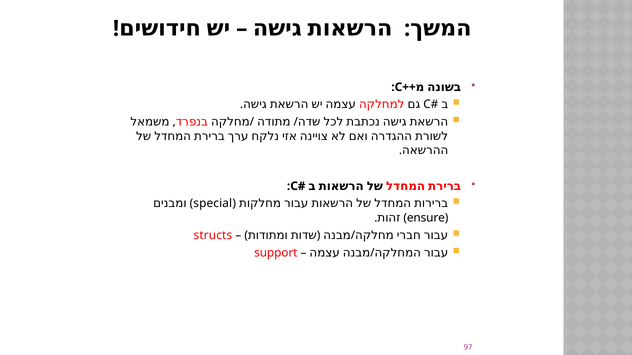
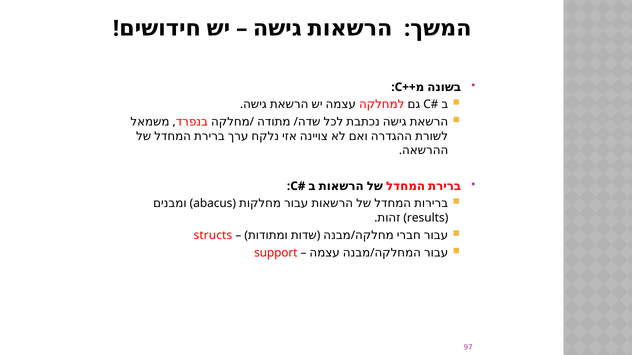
special: special -> abacus
ensure: ensure -> results
